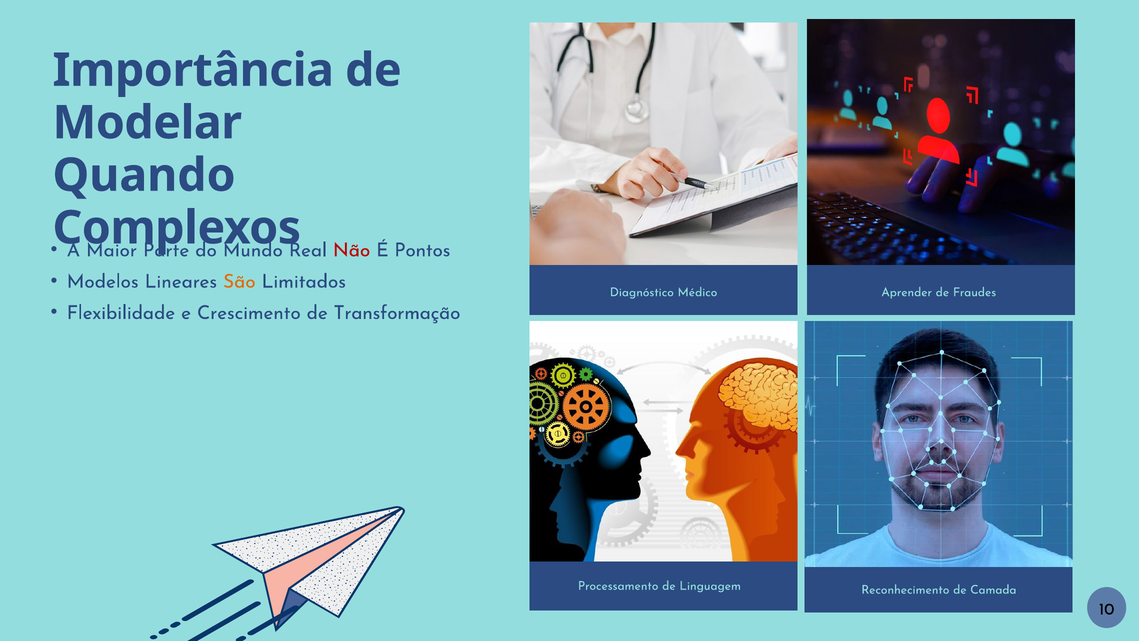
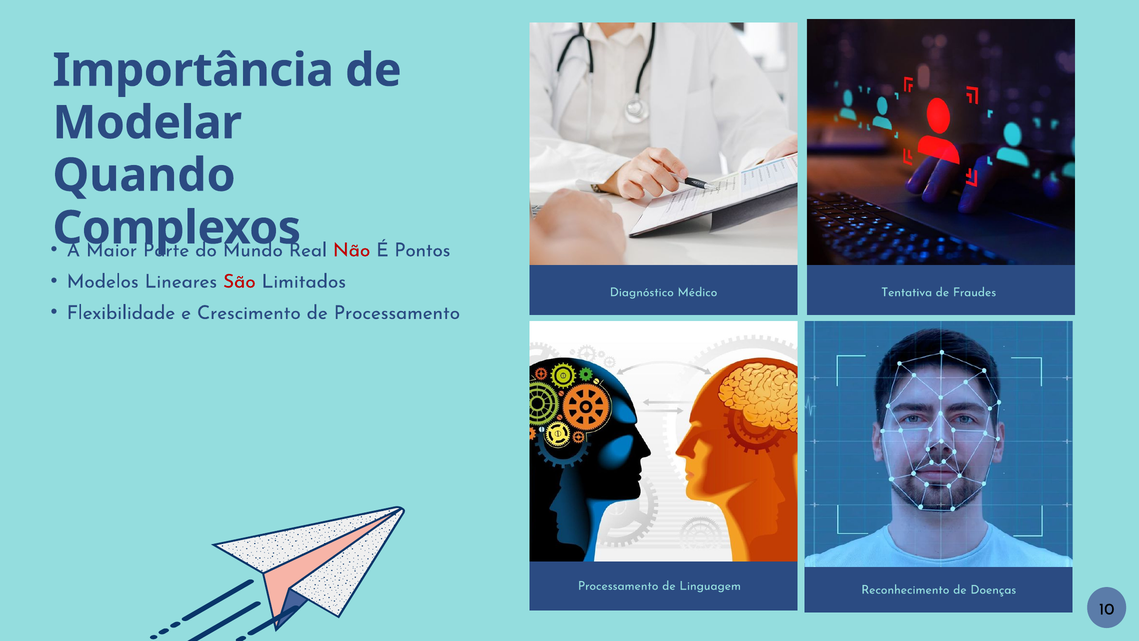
São colour: orange -> red
Aprender: Aprender -> Tentativa
de Transformação: Transformação -> Processamento
Camada: Camada -> Doenças
